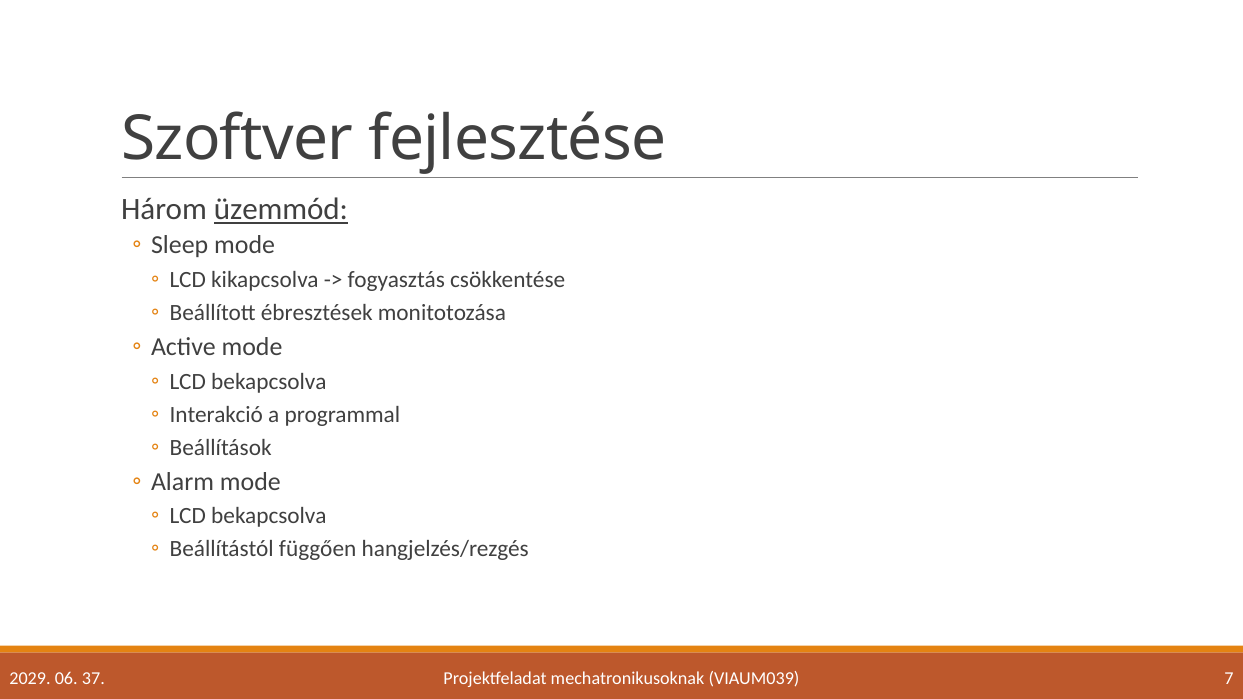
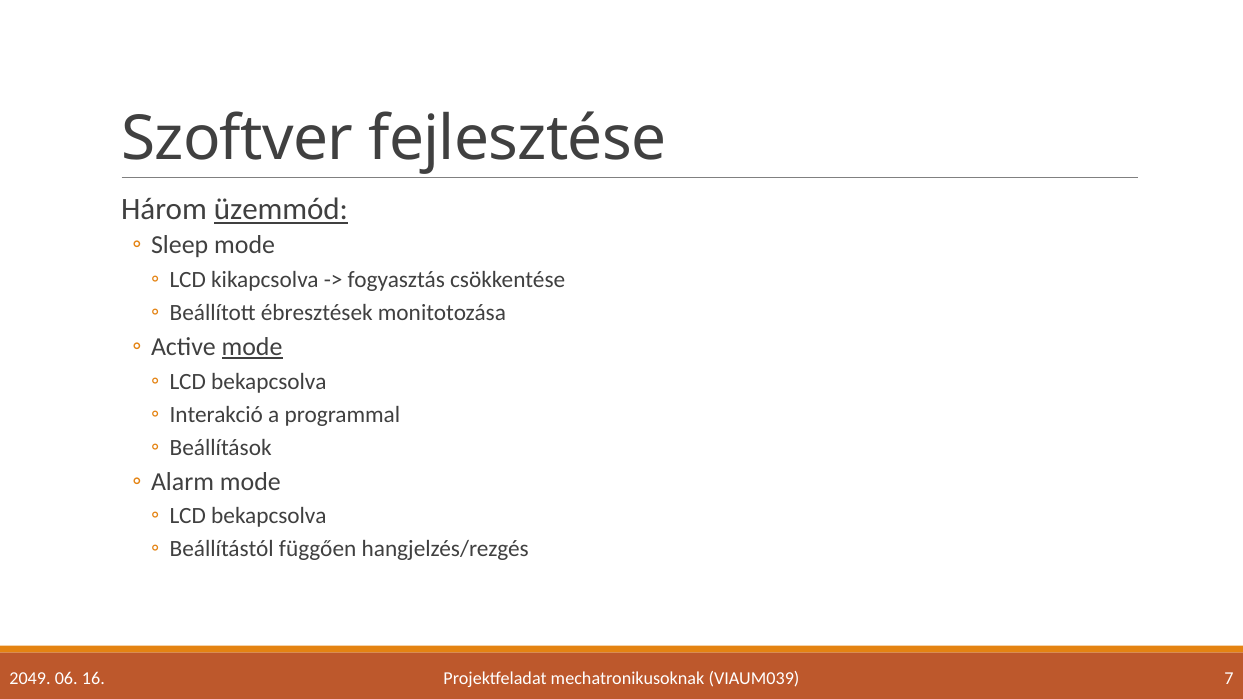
mode at (252, 347) underline: none -> present
2029: 2029 -> 2049
37: 37 -> 16
